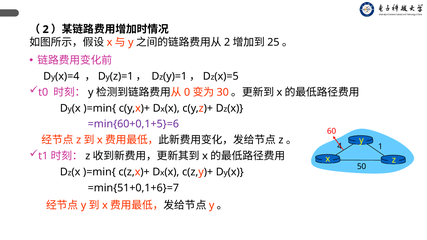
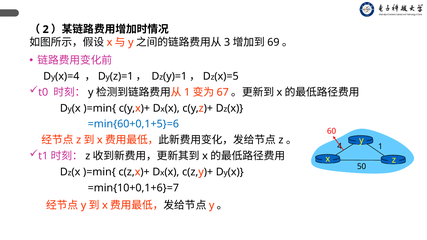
2 at (227, 42): 2 -> 3
25: 25 -> 69
0 at (187, 92): 0 -> 1
30: 30 -> 67
=min{60+0,1+5}=6 colour: purple -> blue
=min{51+0,1+6}=7: =min{51+0,1+6}=7 -> =min{10+0,1+6}=7
